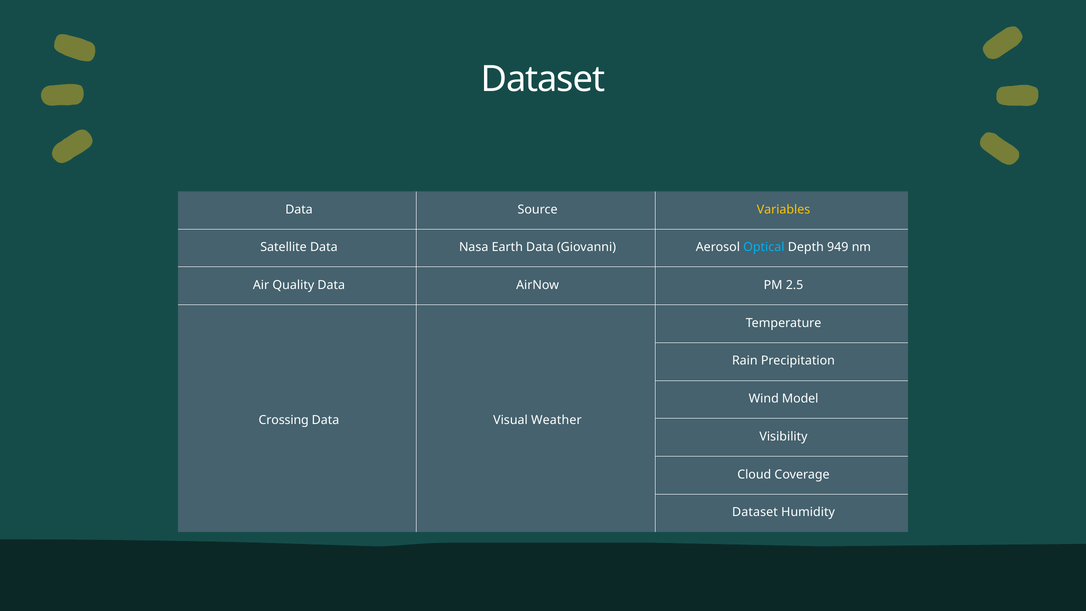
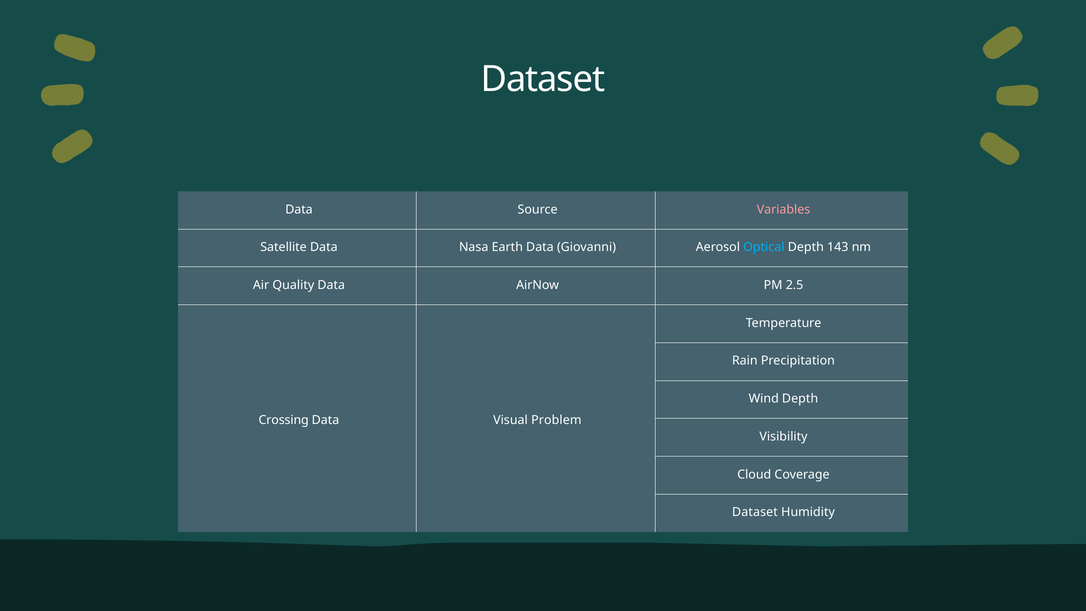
Variables colour: yellow -> pink
949: 949 -> 143
Wind Model: Model -> Depth
Weather: Weather -> Problem
